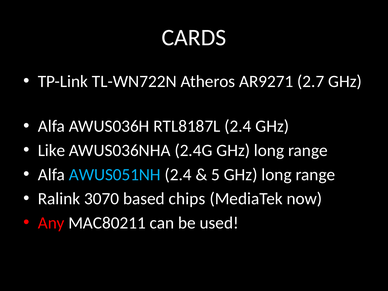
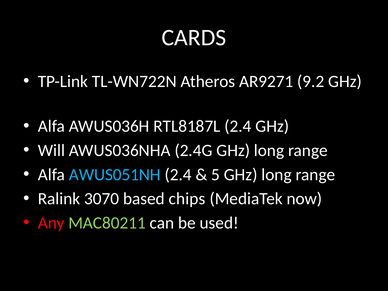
2.7: 2.7 -> 9.2
Like: Like -> Will
MAC80211 colour: white -> light green
